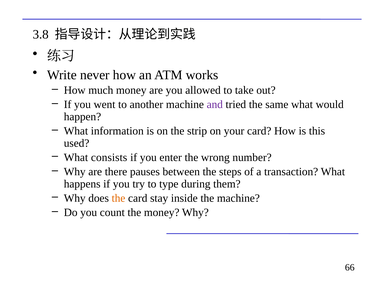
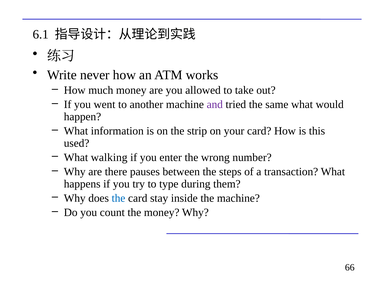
3.8: 3.8 -> 6.1
consists: consists -> walking
the at (119, 198) colour: orange -> blue
